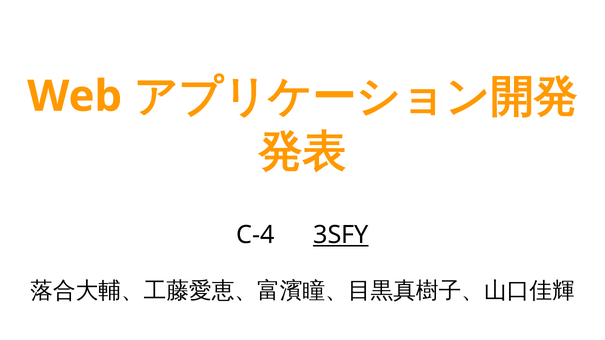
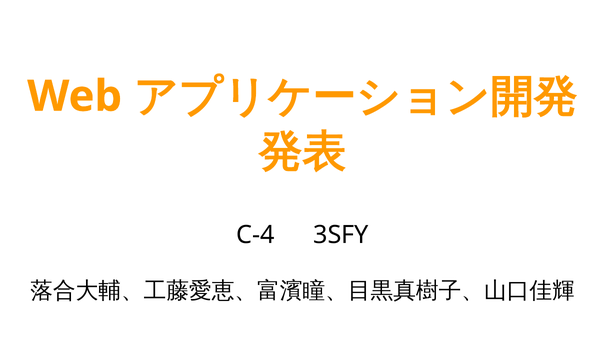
3SFY underline: present -> none
